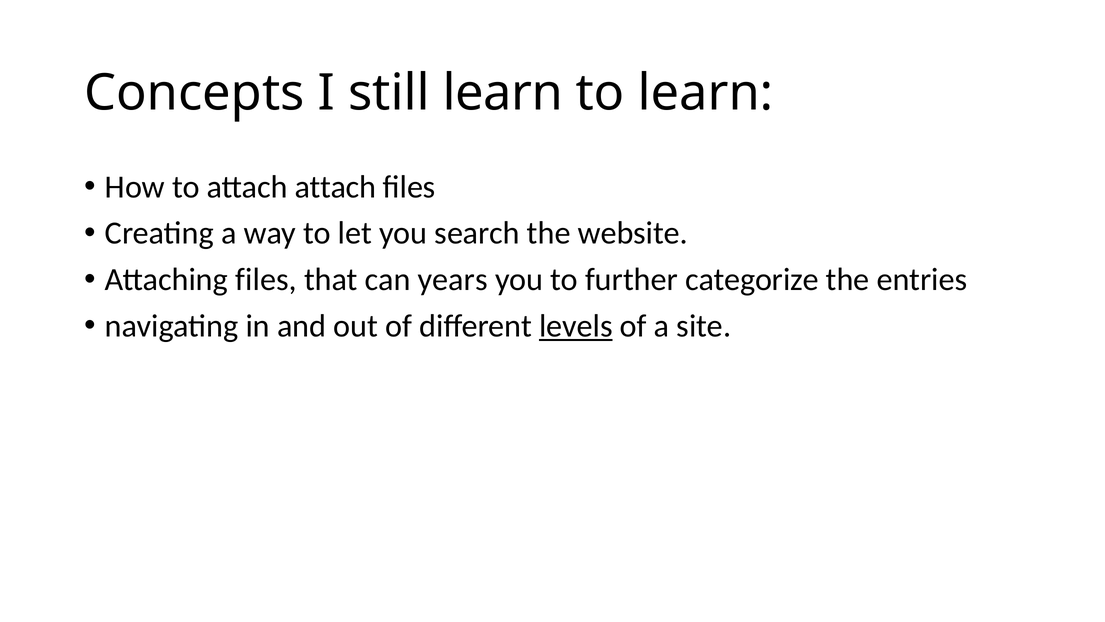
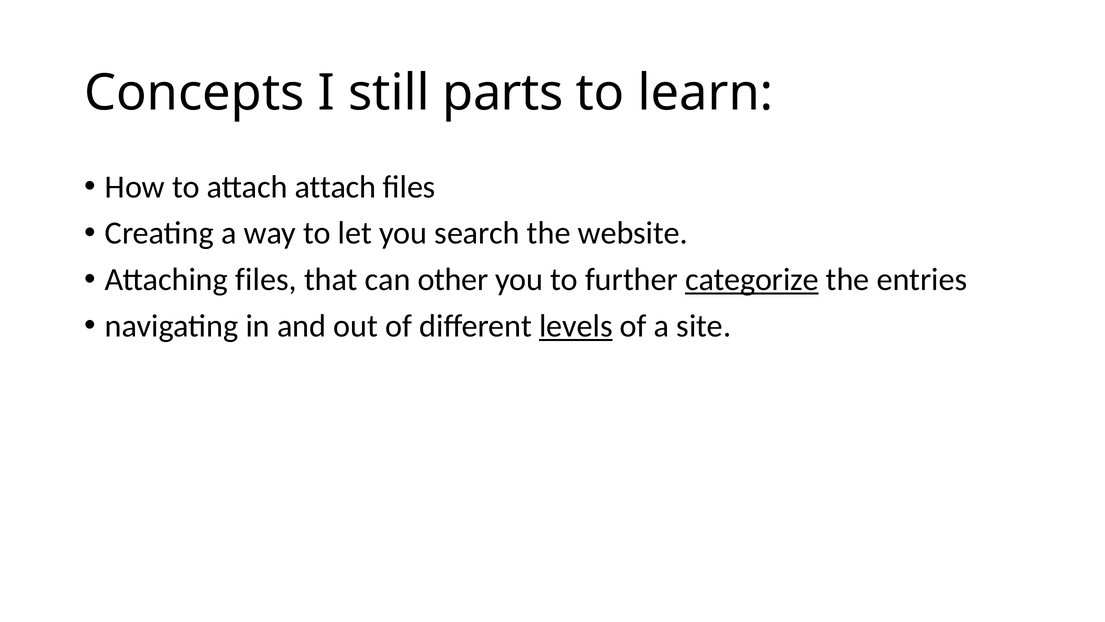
still learn: learn -> parts
years: years -> other
categorize underline: none -> present
